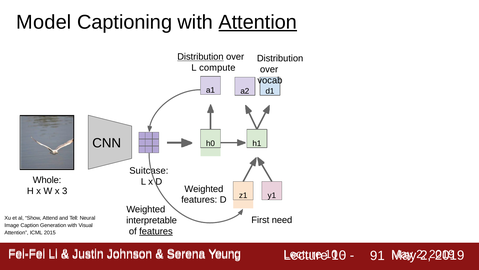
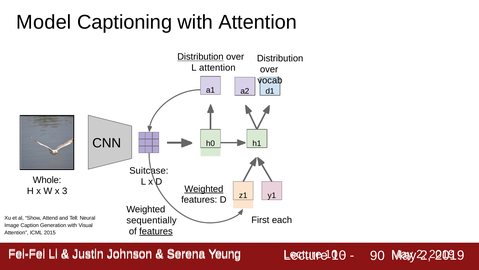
Attention at (258, 22) underline: present -> none
L compute: compute -> attention
Weighted at (204, 189) underline: none -> present
need: need -> each
interpretable: interpretable -> sequentially
91: 91 -> 90
